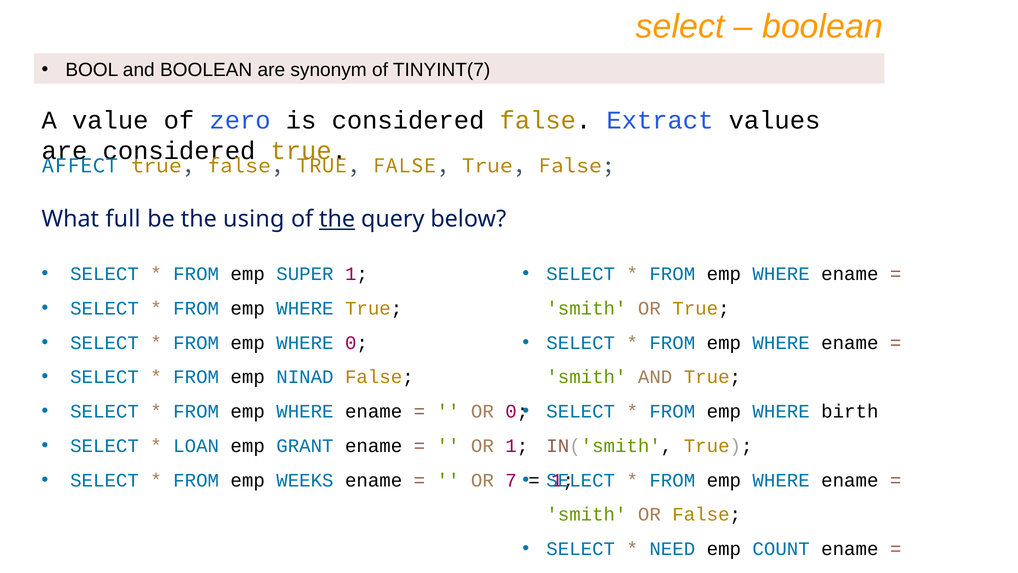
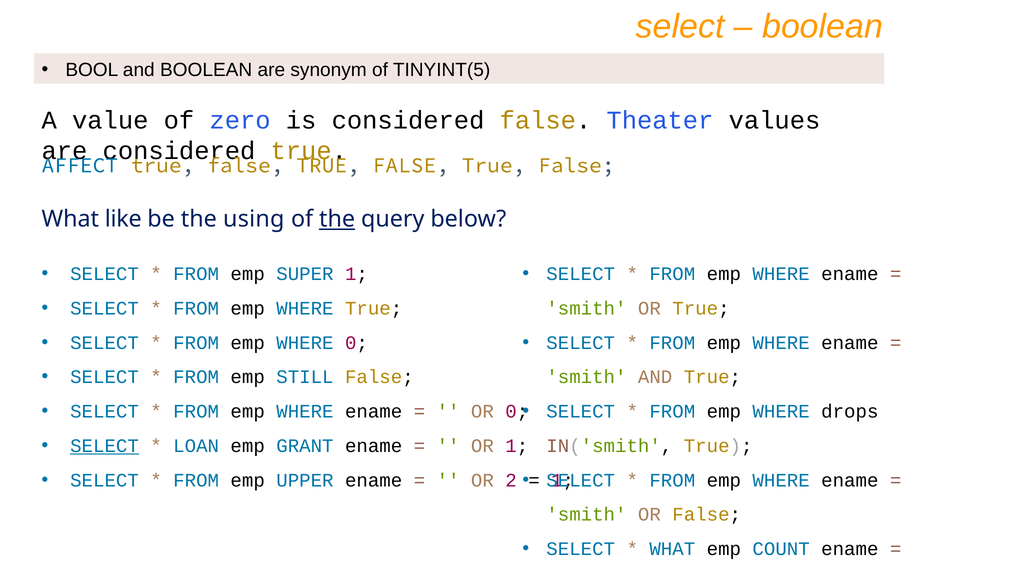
TINYINT(7: TINYINT(7 -> TINYINT(5
Extract: Extract -> Theater
full: full -> like
NINAD: NINAD -> STILL
birth: birth -> drops
SELECT at (105, 446) underline: none -> present
WEEKS: WEEKS -> UPPER
7: 7 -> 2
NEED at (672, 549): NEED -> WHAT
